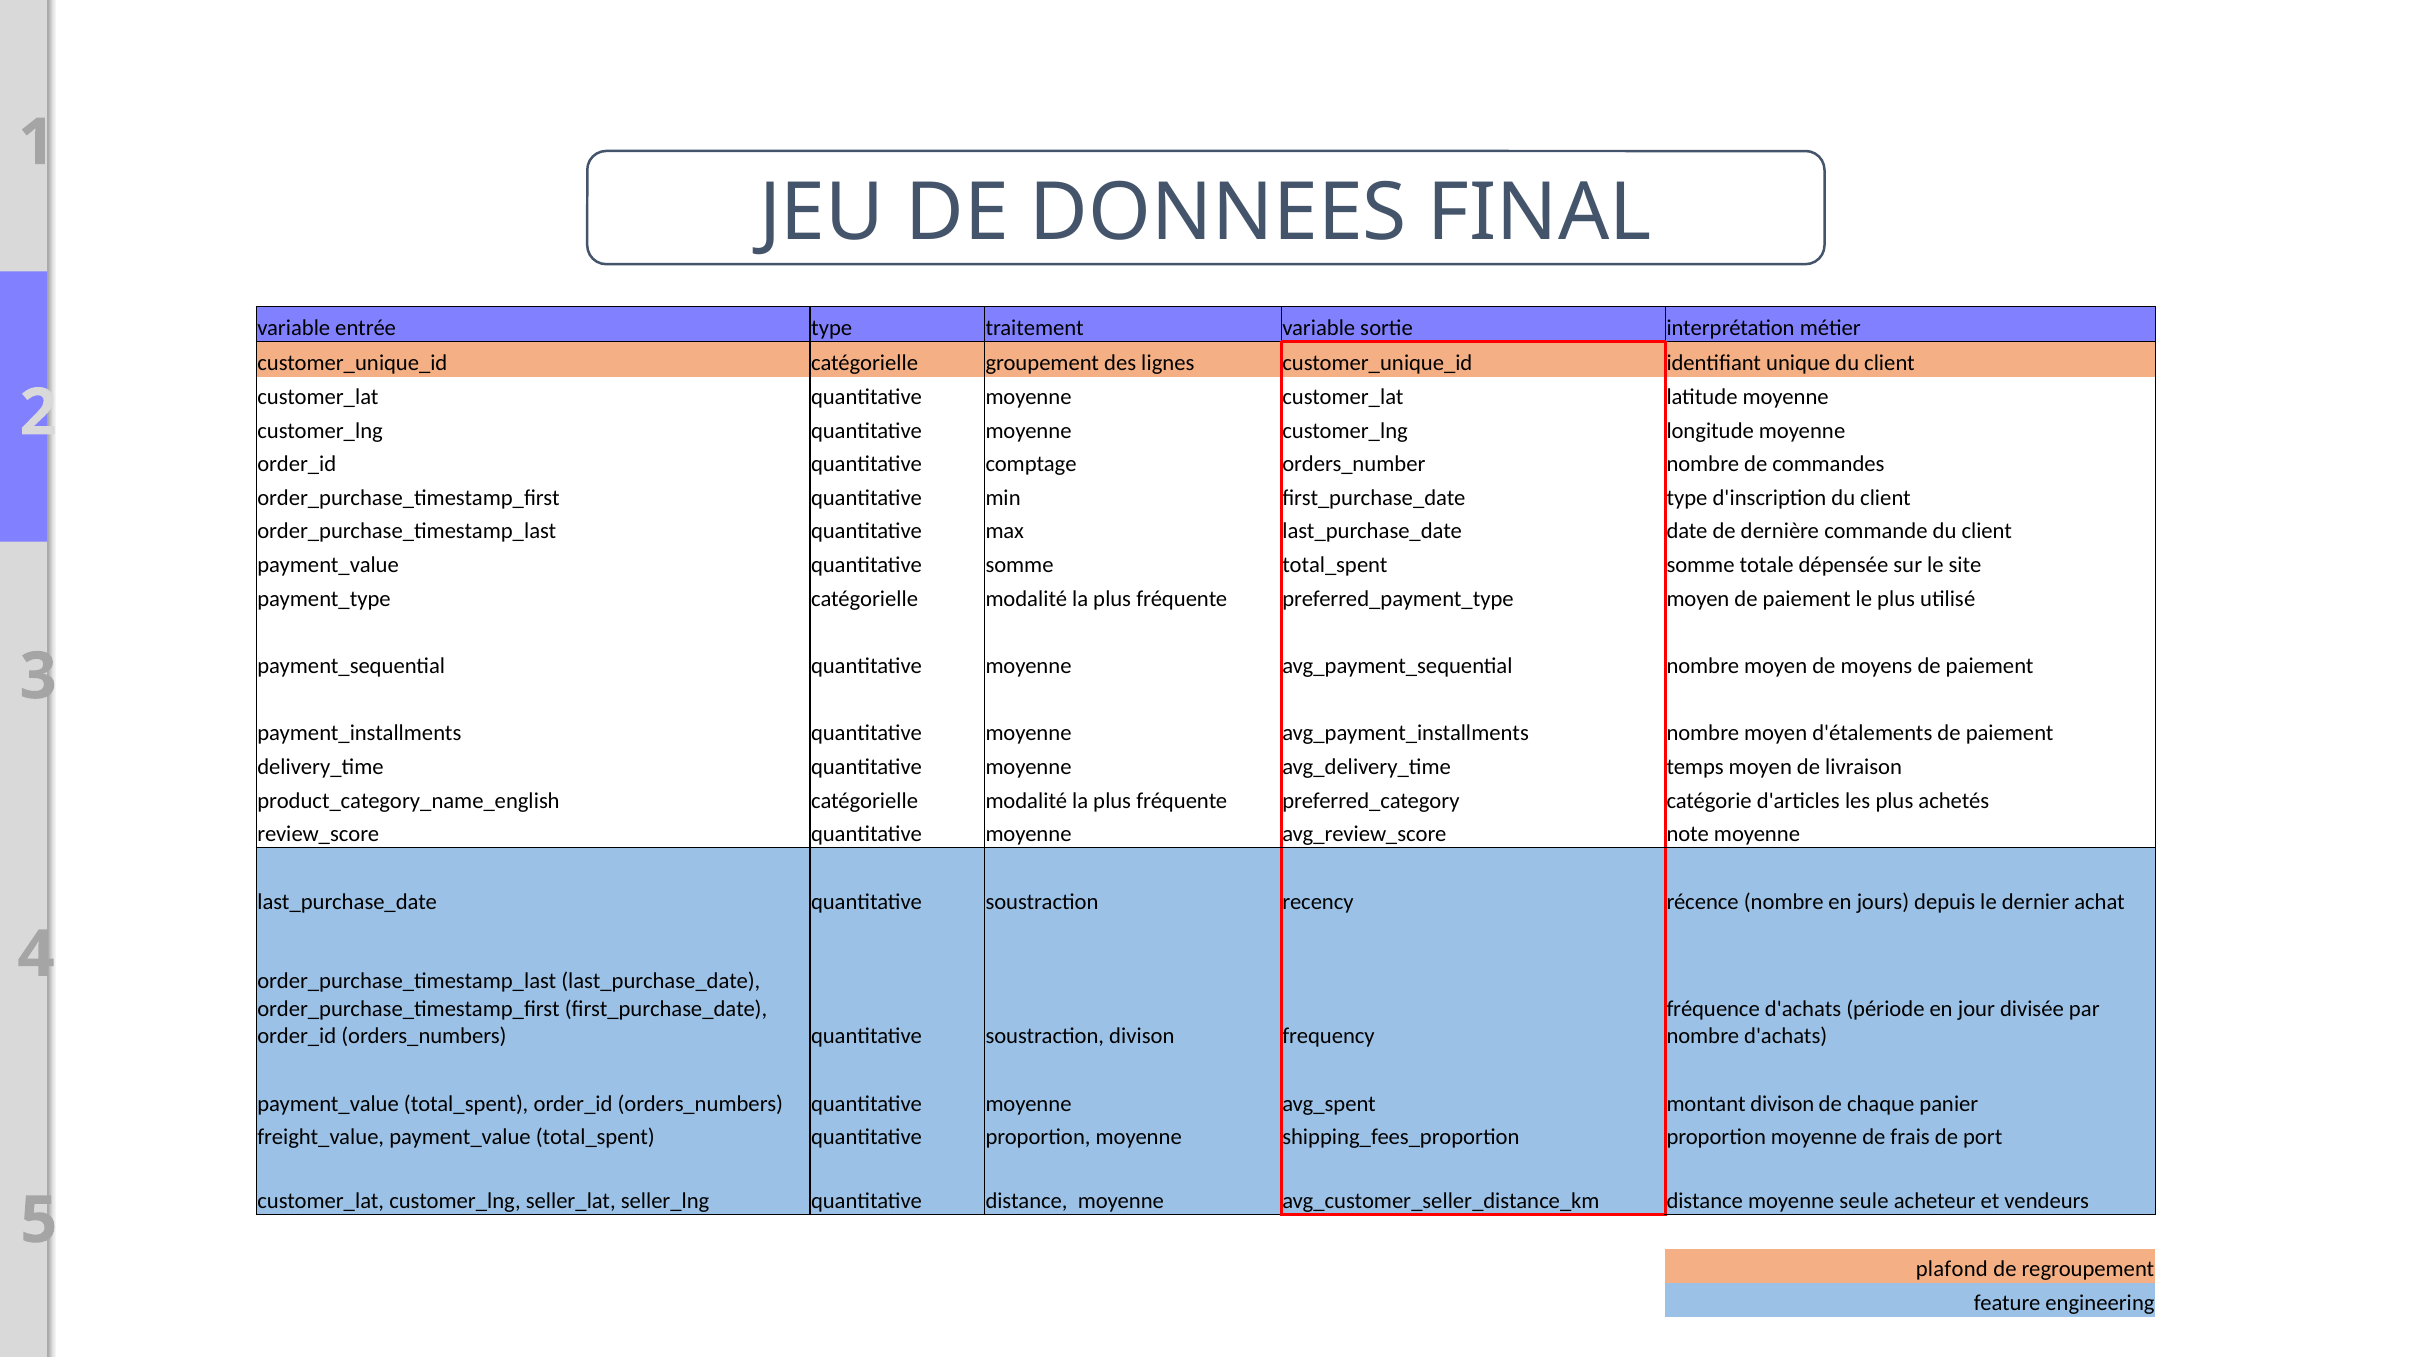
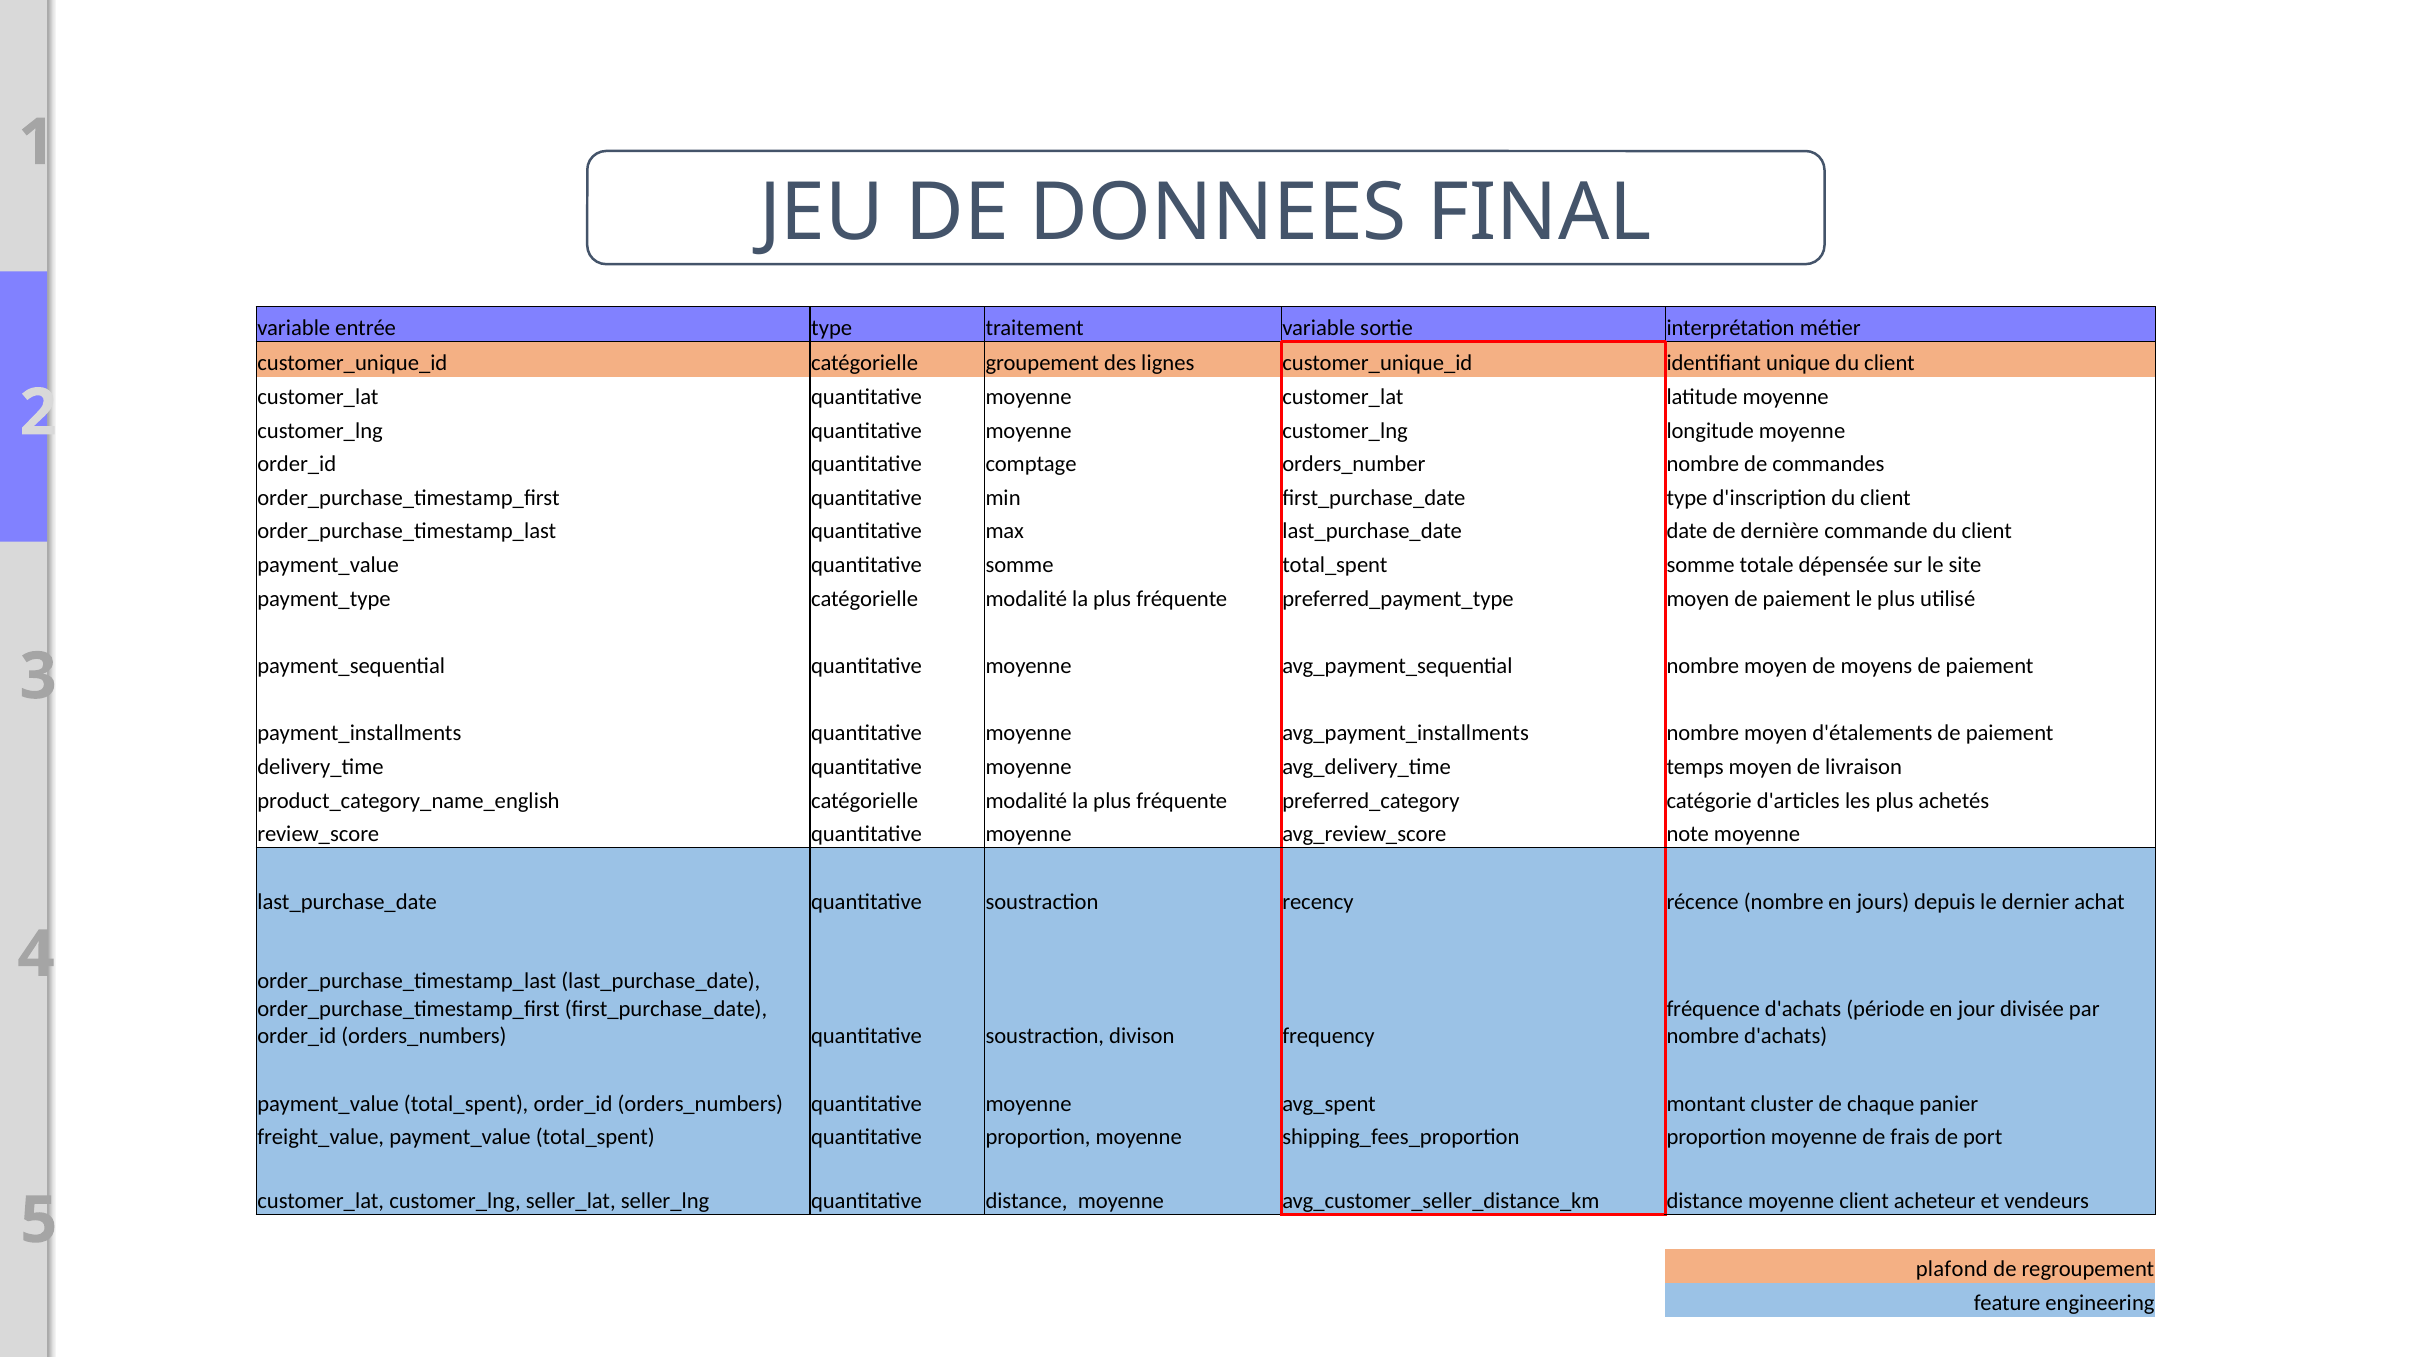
montant divison: divison -> cluster
moyenne seule: seule -> client
